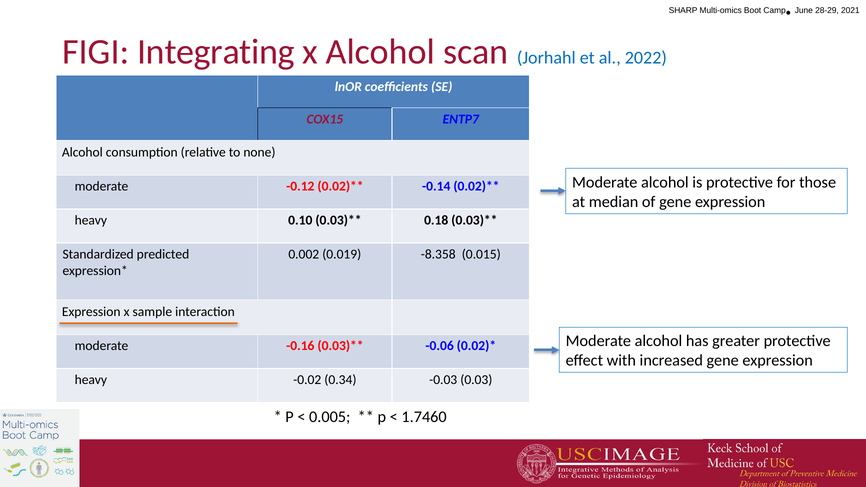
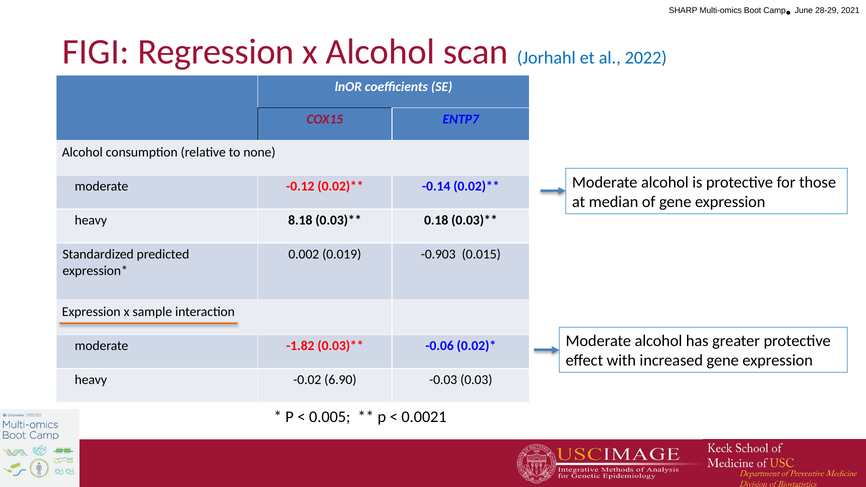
Integrating: Integrating -> Regression
0.10: 0.10 -> 8.18
-8.358: -8.358 -> -0.903
-0.16: -0.16 -> -1.82
0.34: 0.34 -> 6.90
1.7460: 1.7460 -> 0.0021
